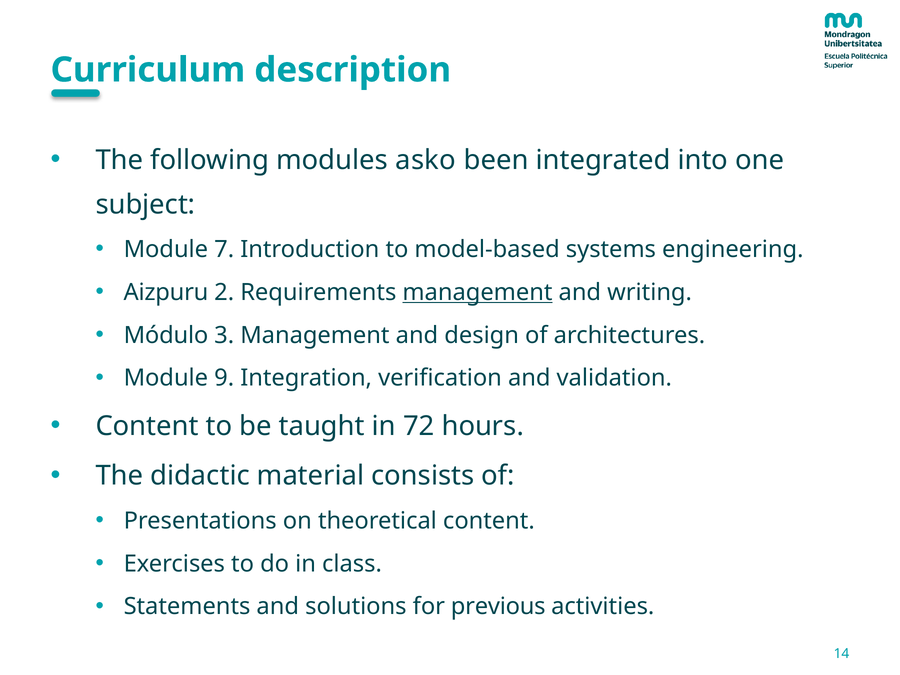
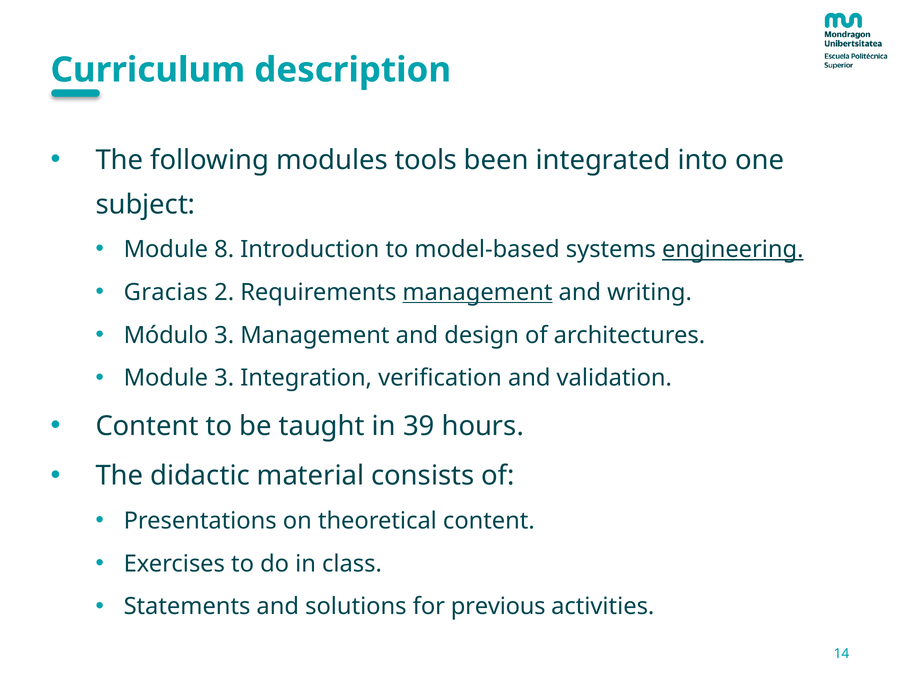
asko: asko -> tools
7: 7 -> 8
engineering underline: none -> present
Aizpuru: Aizpuru -> Gracias
Module 9: 9 -> 3
72: 72 -> 39
